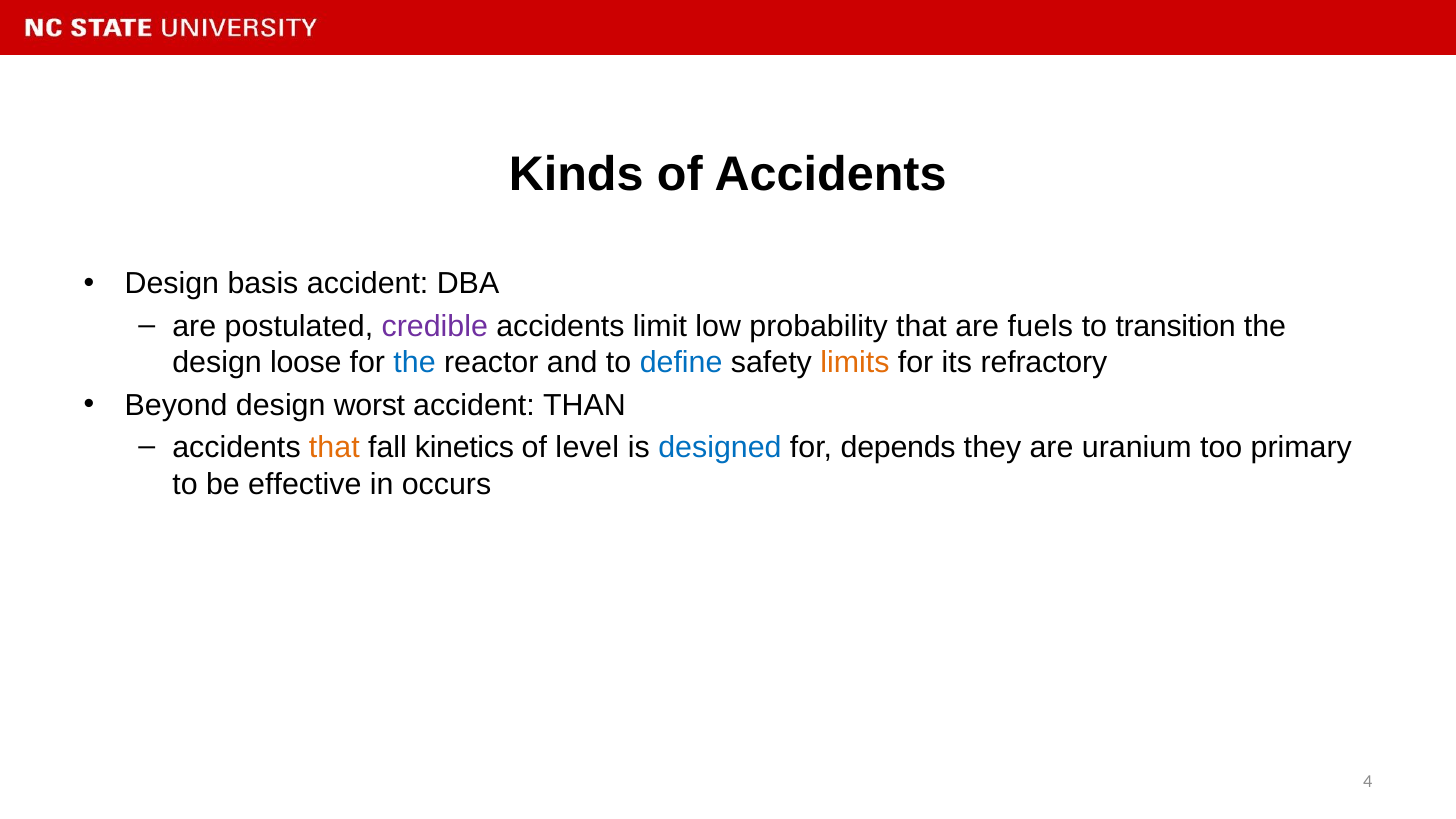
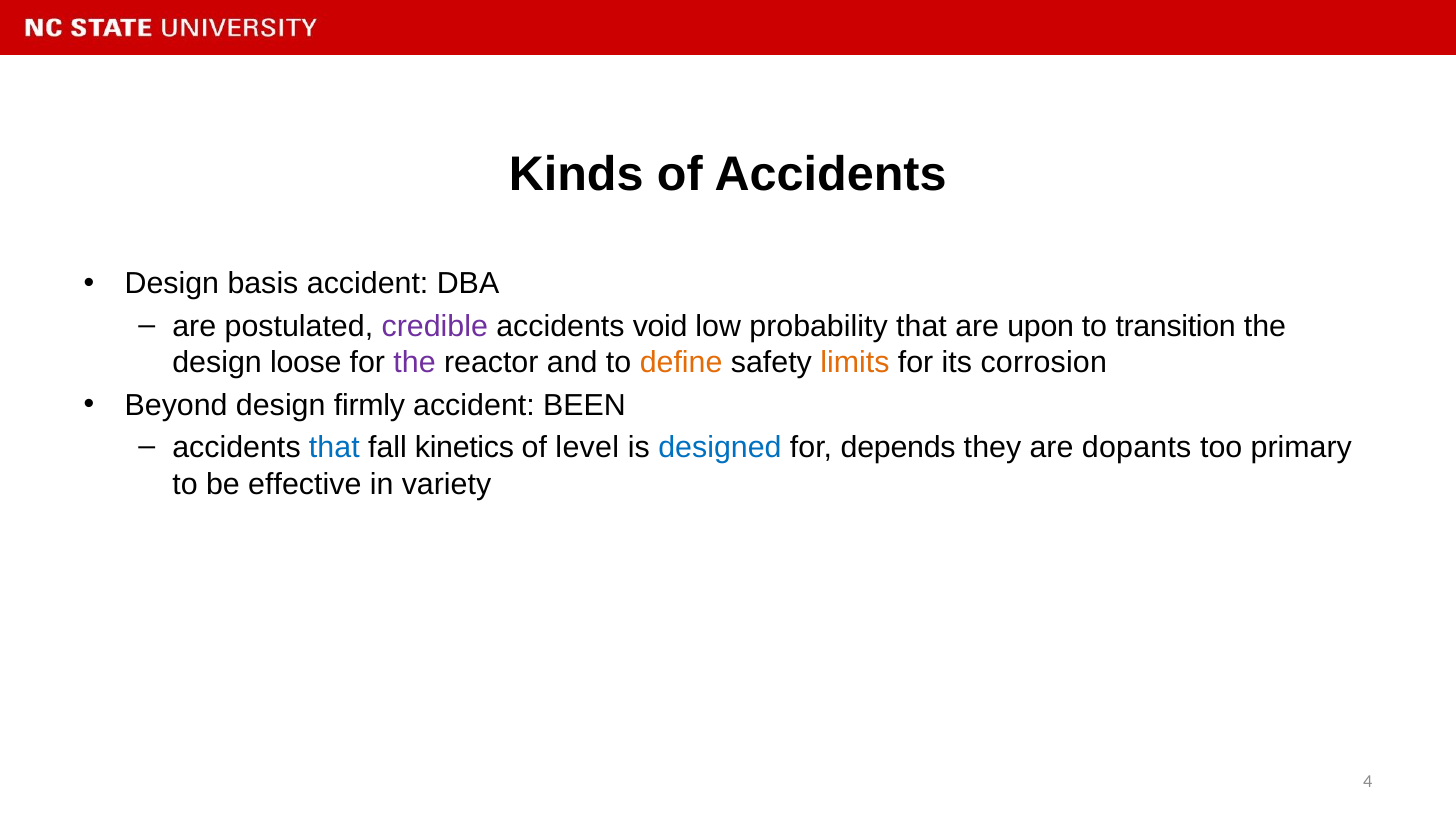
limit: limit -> void
fuels: fuels -> upon
the at (415, 363) colour: blue -> purple
define colour: blue -> orange
refractory: refractory -> corrosion
worst: worst -> firmly
THAN: THAN -> BEEN
that at (334, 448) colour: orange -> blue
uranium: uranium -> dopants
occurs: occurs -> variety
